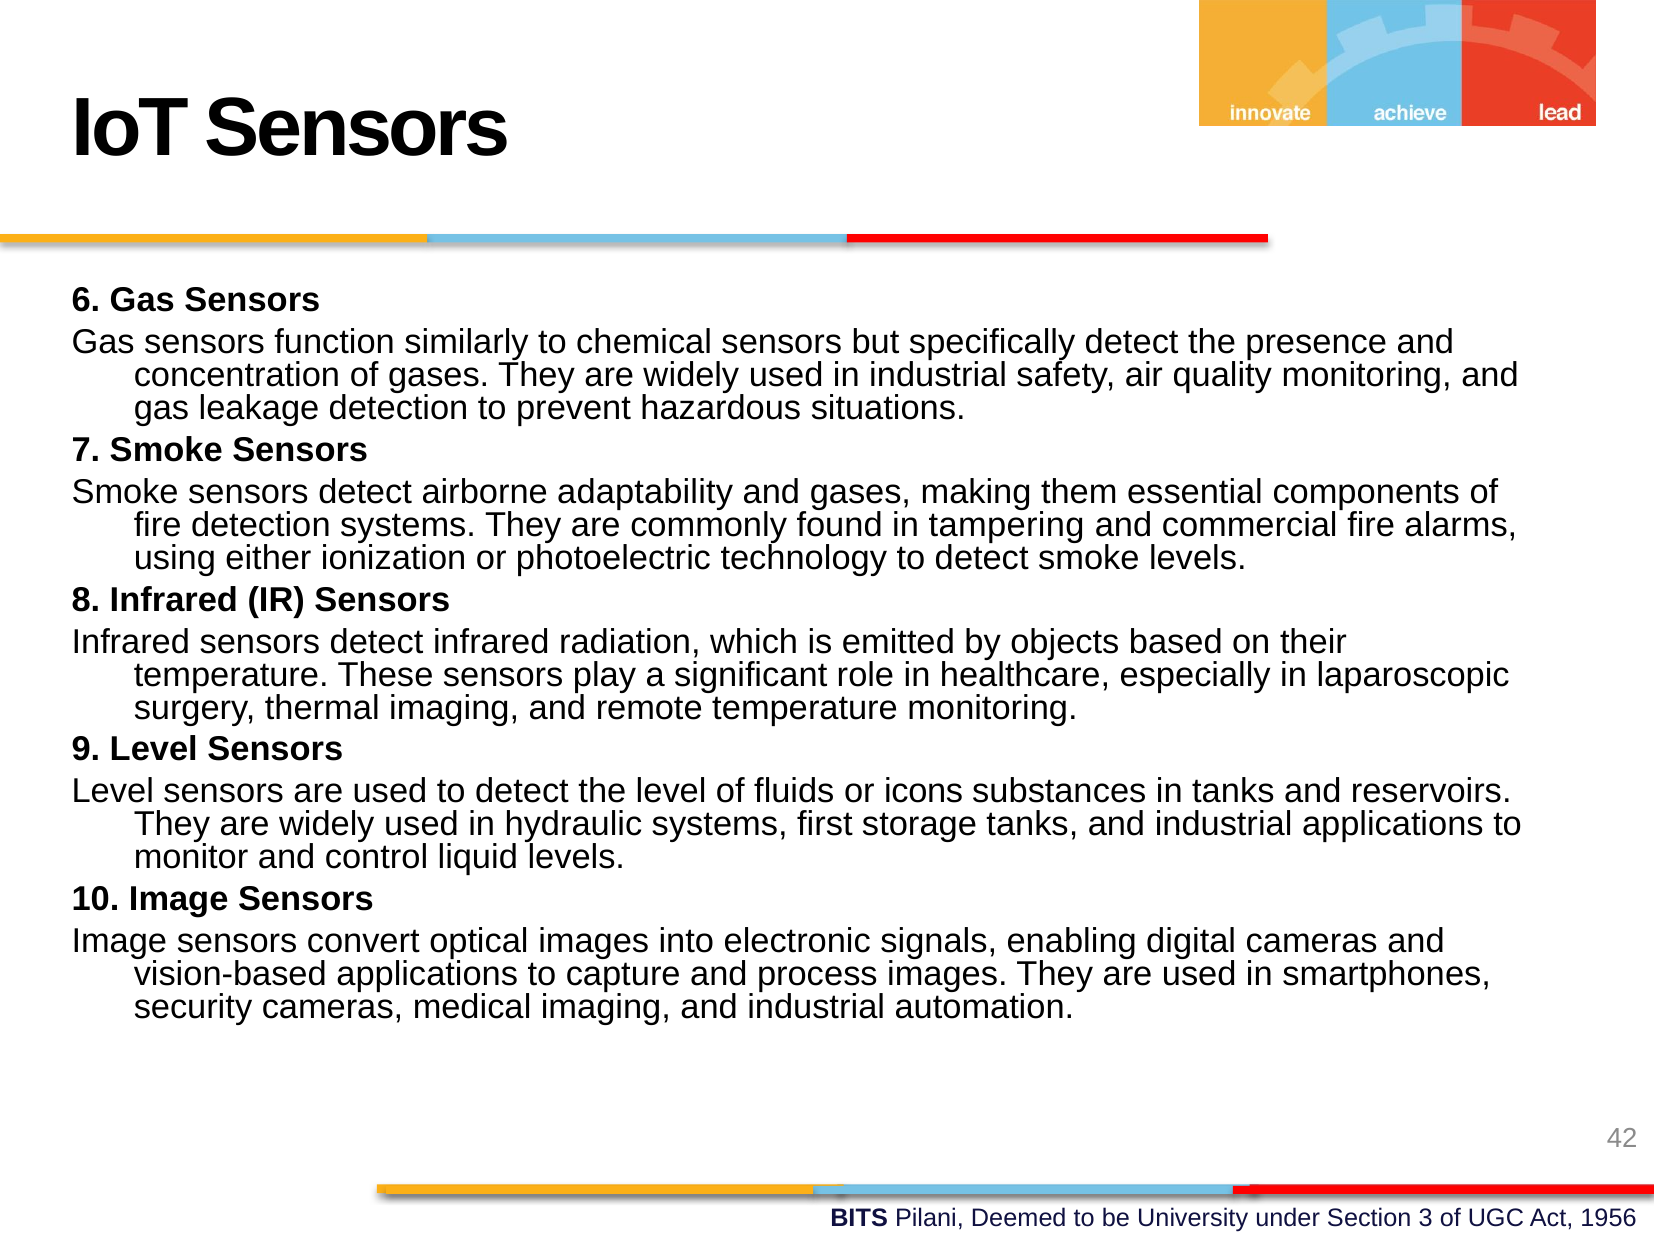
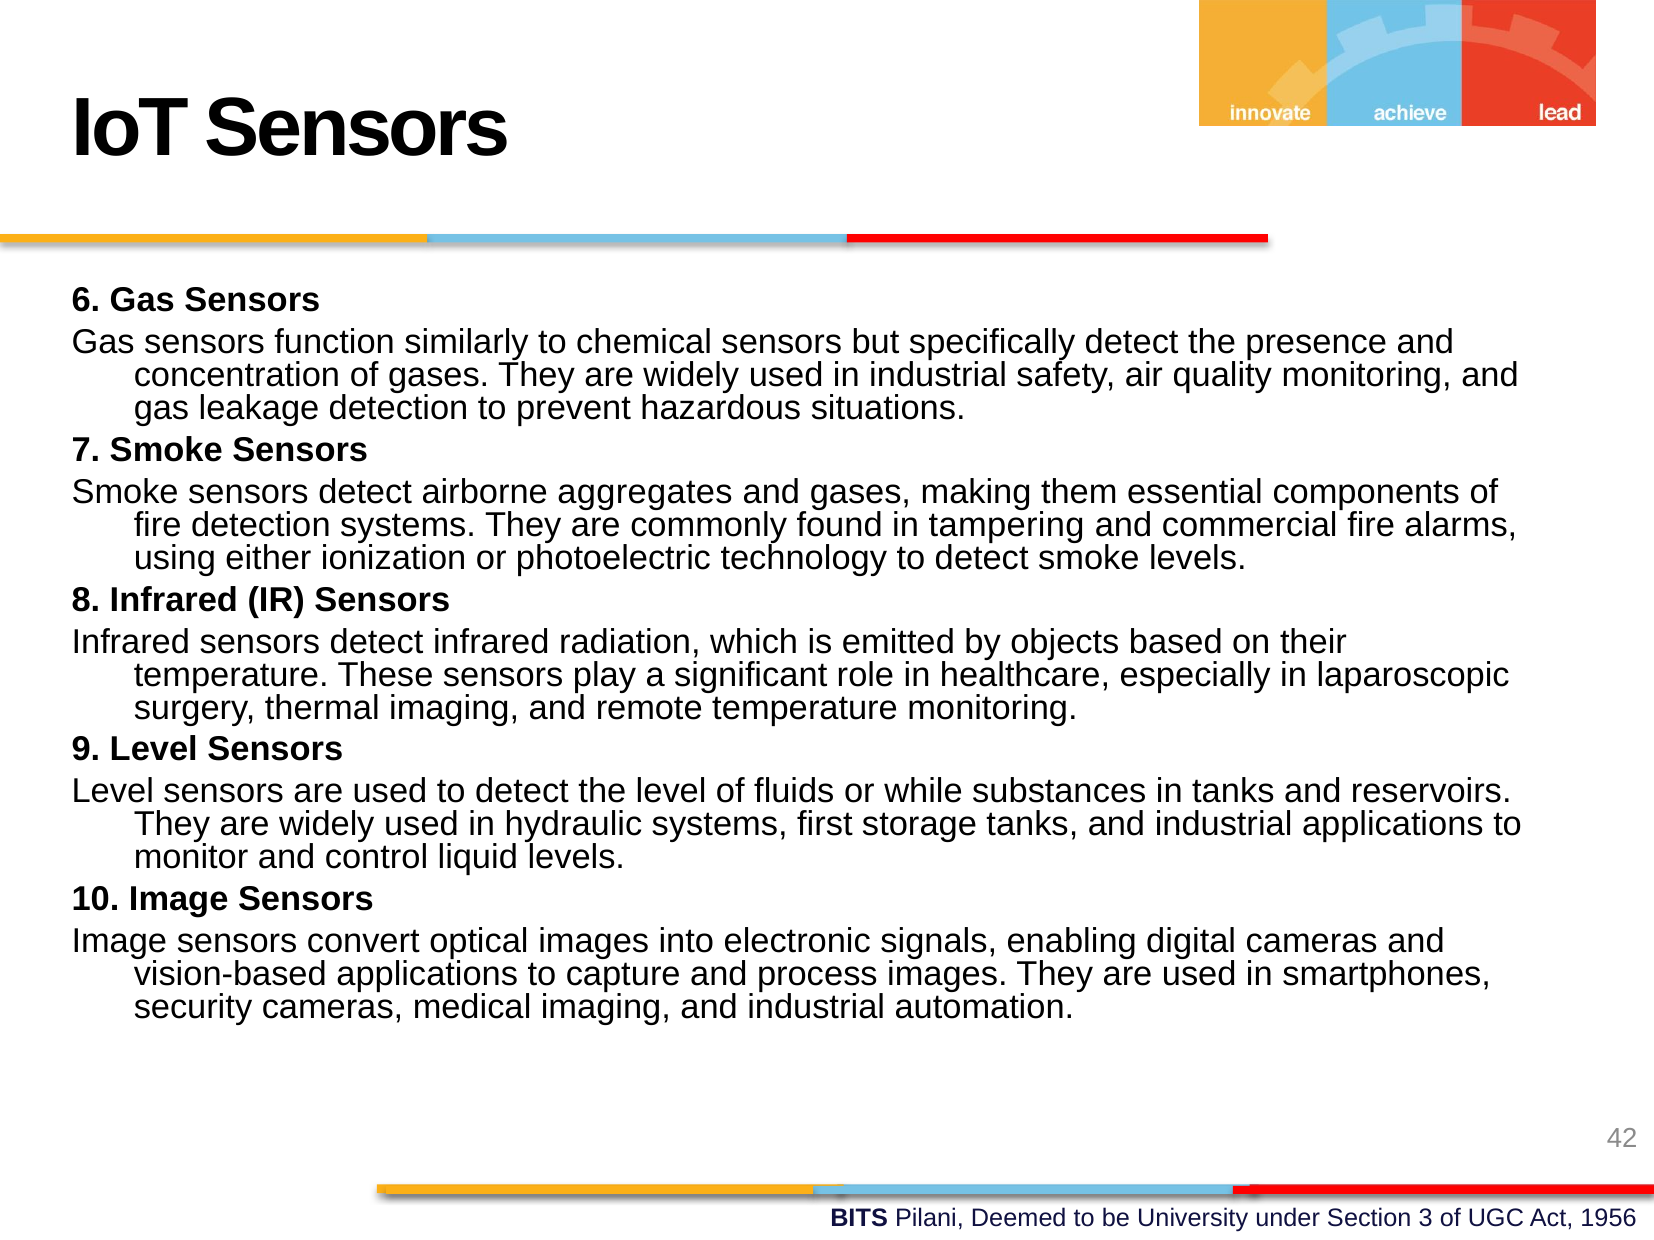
adaptability: adaptability -> aggregates
icons: icons -> while
